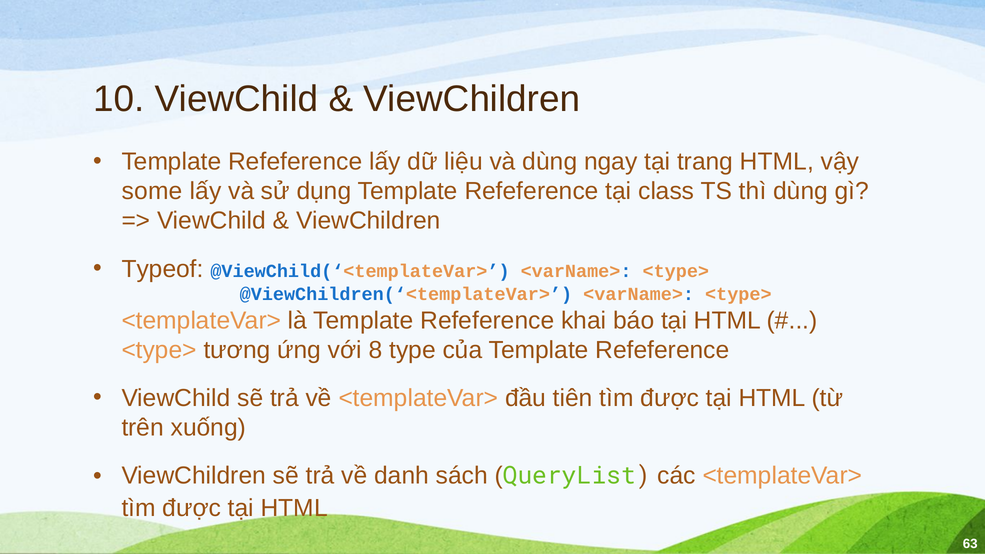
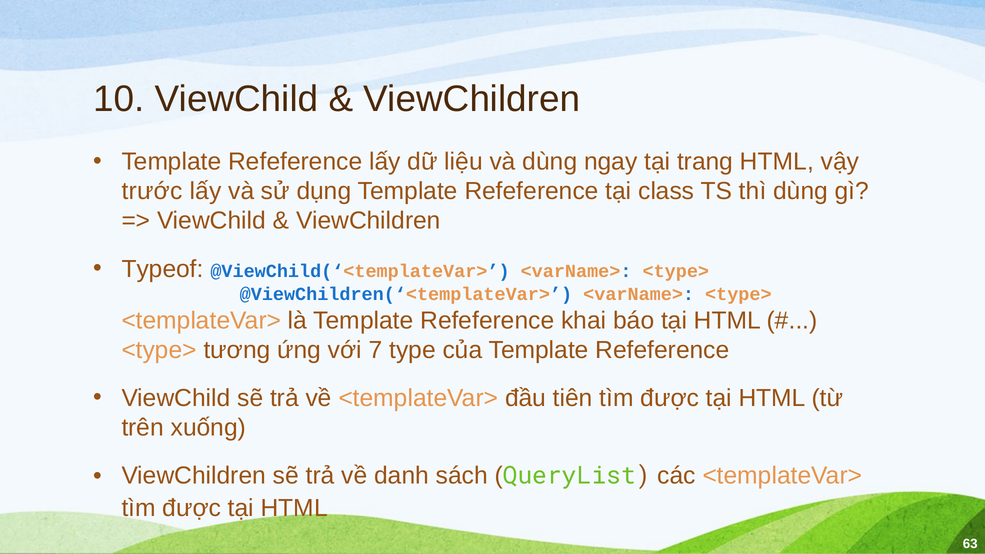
some: some -> trước
8: 8 -> 7
